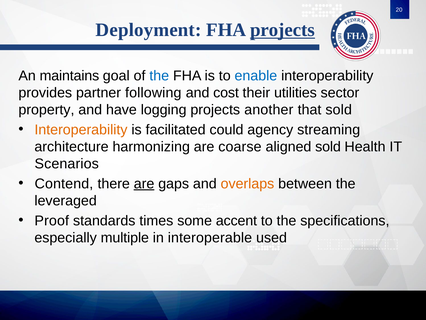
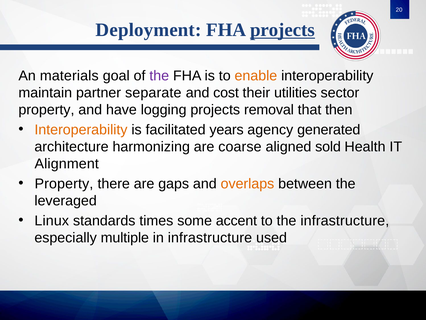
maintains: maintains -> materials
the at (159, 76) colour: blue -> purple
enable colour: blue -> orange
provides: provides -> maintain
following: following -> separate
another: another -> removal
that sold: sold -> then
could: could -> years
streaming: streaming -> generated
Scenarios: Scenarios -> Alignment
Contend at (64, 183): Contend -> Property
are at (144, 183) underline: present -> none
Proof: Proof -> Linux
the specifications: specifications -> infrastructure
in interoperable: interoperable -> infrastructure
